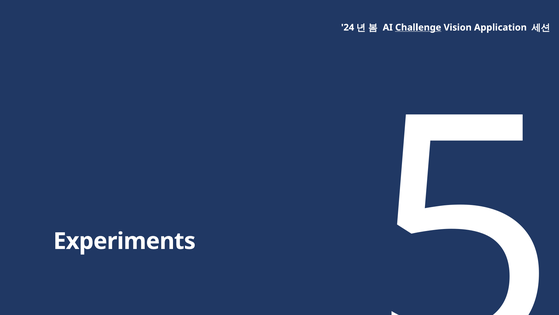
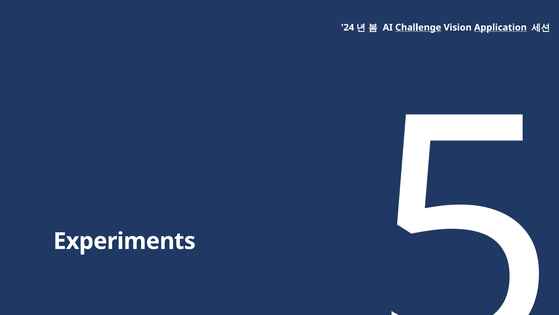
Application underline: none -> present
